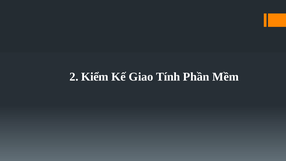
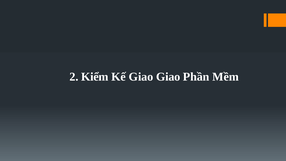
Giao Tính: Tính -> Giao
